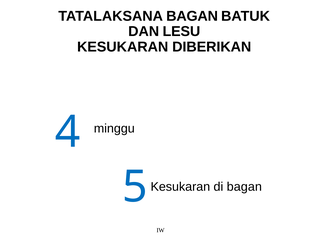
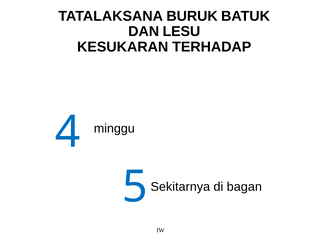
TATALAKSANA BAGAN: BAGAN -> BURUK
DIBERIKAN: DIBERIKAN -> TERHADAP
5 Kesukaran: Kesukaran -> Sekitarnya
